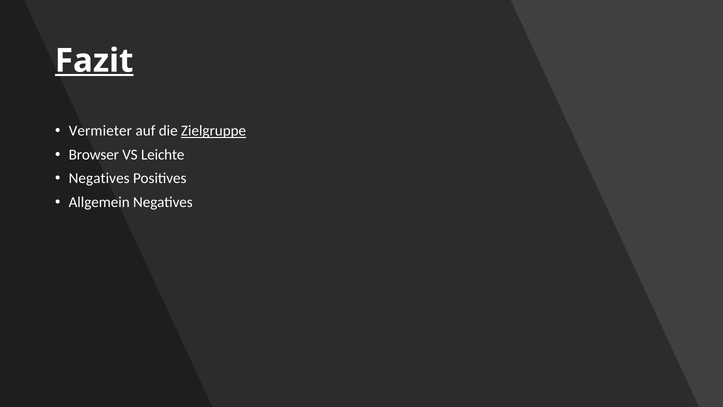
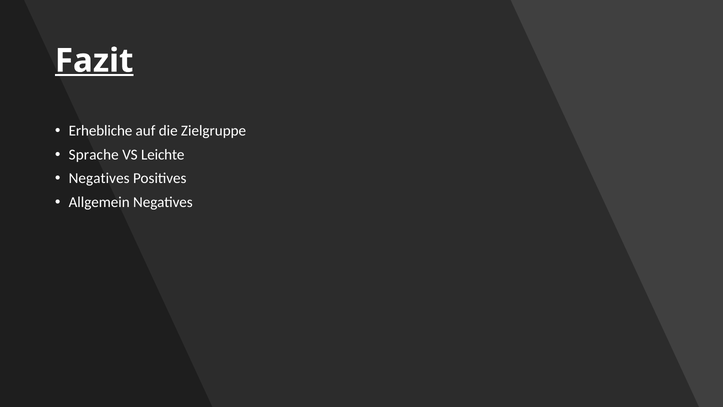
Vermieter: Vermieter -> Erhebliche
Zielgruppe underline: present -> none
Browser: Browser -> Sprache
